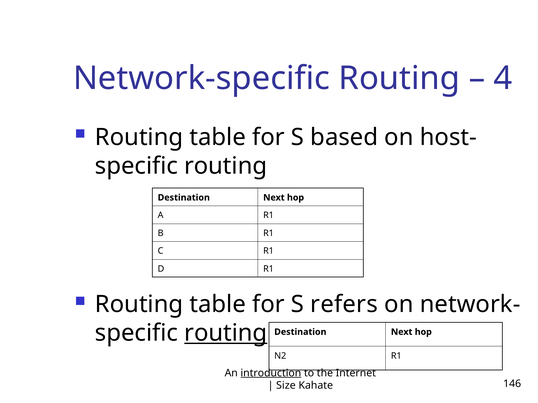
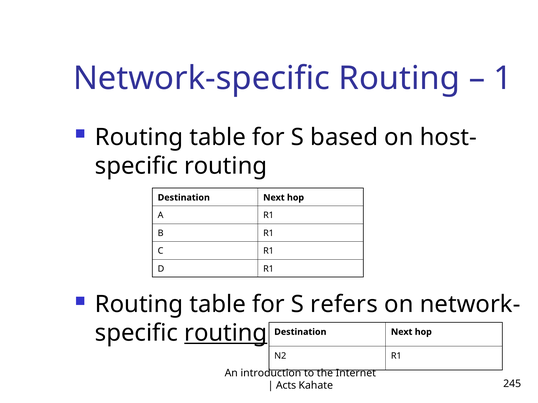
4: 4 -> 1
introduction underline: present -> none
Size: Size -> Acts
146: 146 -> 245
